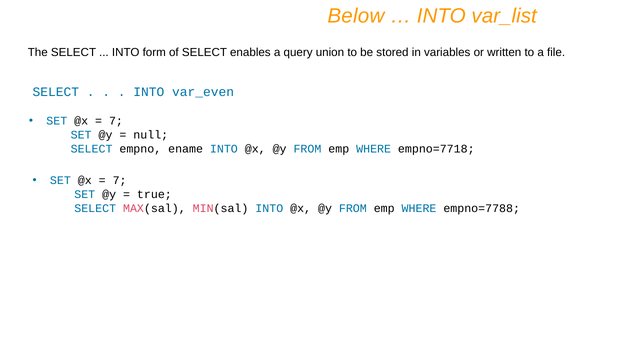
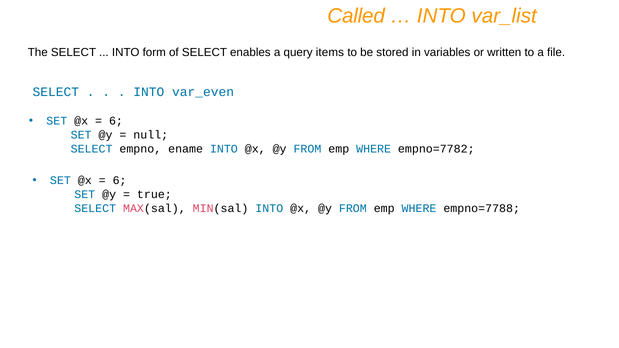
Below: Below -> Called
union: union -> items
7 at (116, 121): 7 -> 6
empno=7718: empno=7718 -> empno=7782
7 at (120, 181): 7 -> 6
